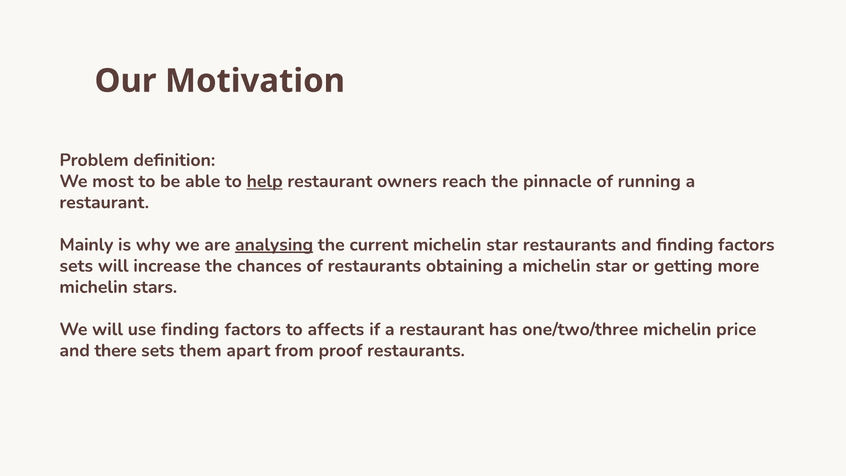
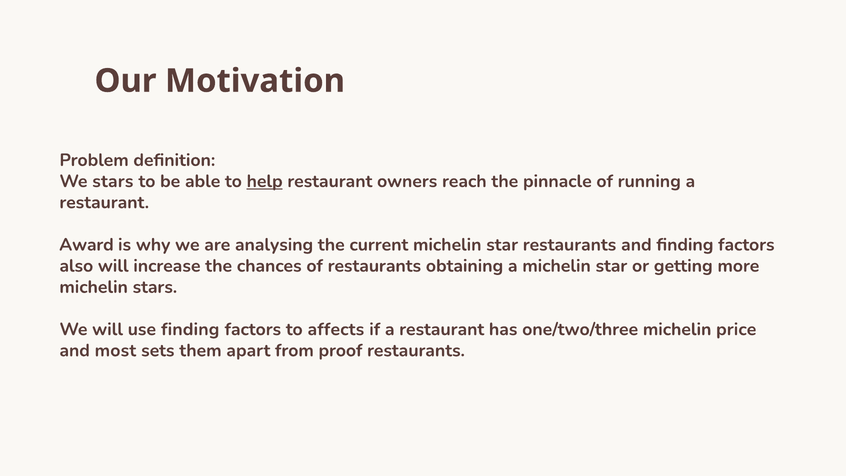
We most: most -> stars
Mainly: Mainly -> Award
analysing underline: present -> none
sets at (76, 266): sets -> also
there: there -> most
